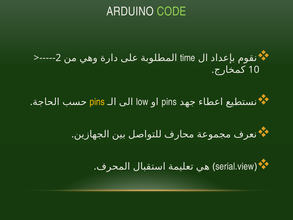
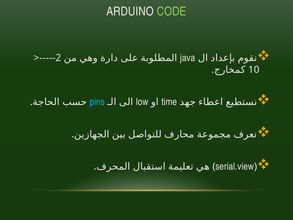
time: time -> java
pins at (97, 102) colour: yellow -> light blue
pins at (169, 102): pins -> time
